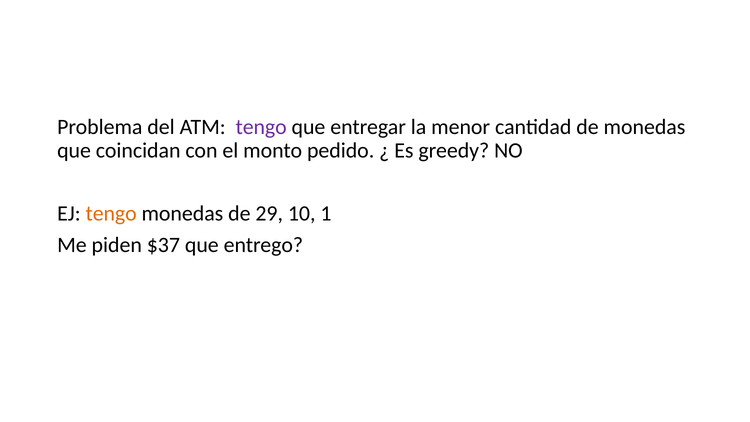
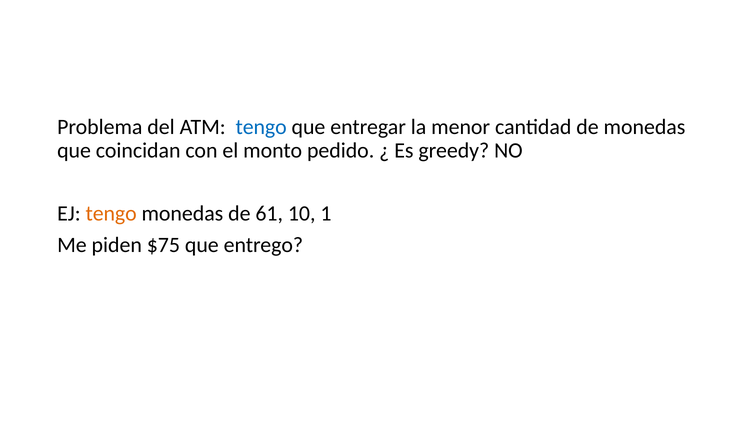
tengo at (261, 127) colour: purple -> blue
29: 29 -> 61
$37: $37 -> $75
